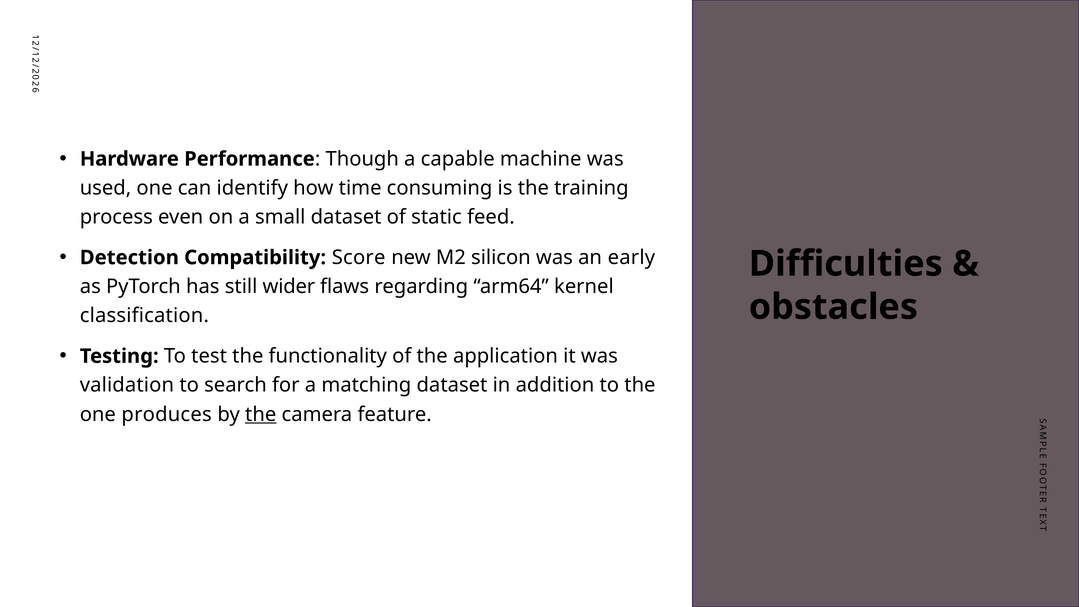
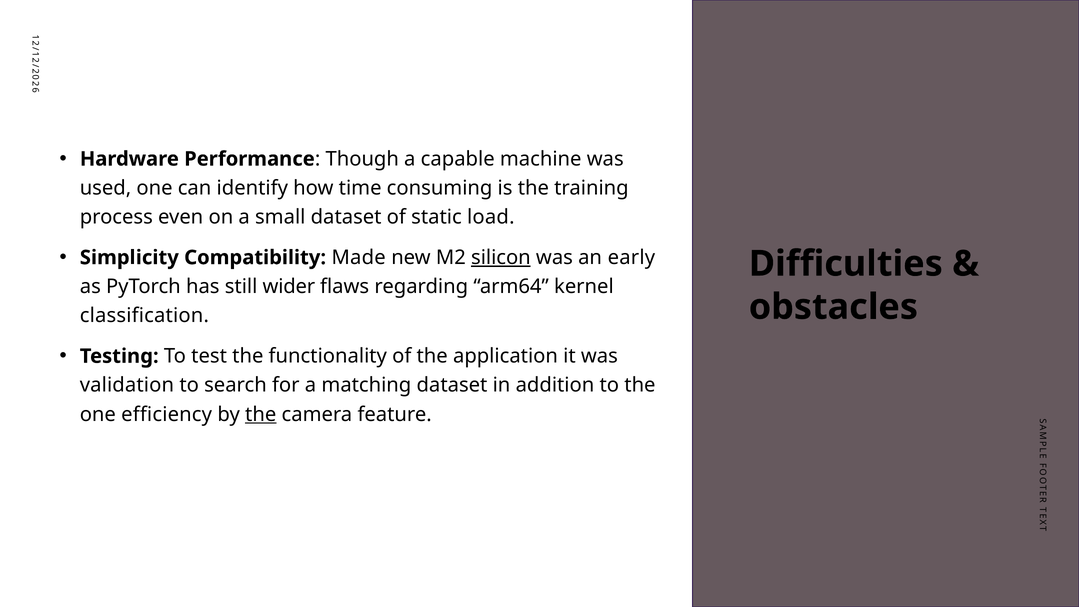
feed: feed -> load
Detection: Detection -> Simplicity
Score: Score -> Made
silicon underline: none -> present
produces: produces -> efficiency
